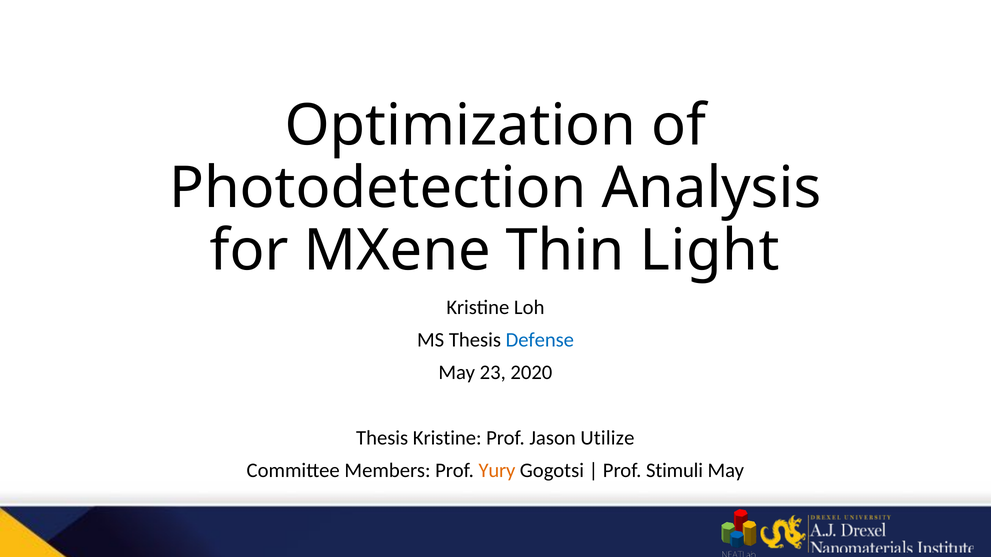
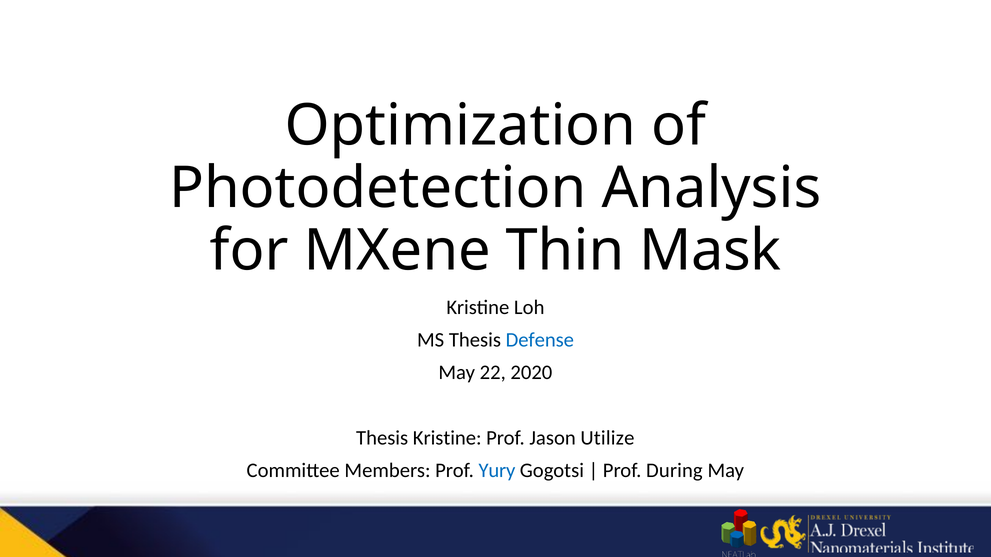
Light: Light -> Mask
23: 23 -> 22
Yury colour: orange -> blue
Stimuli: Stimuli -> During
